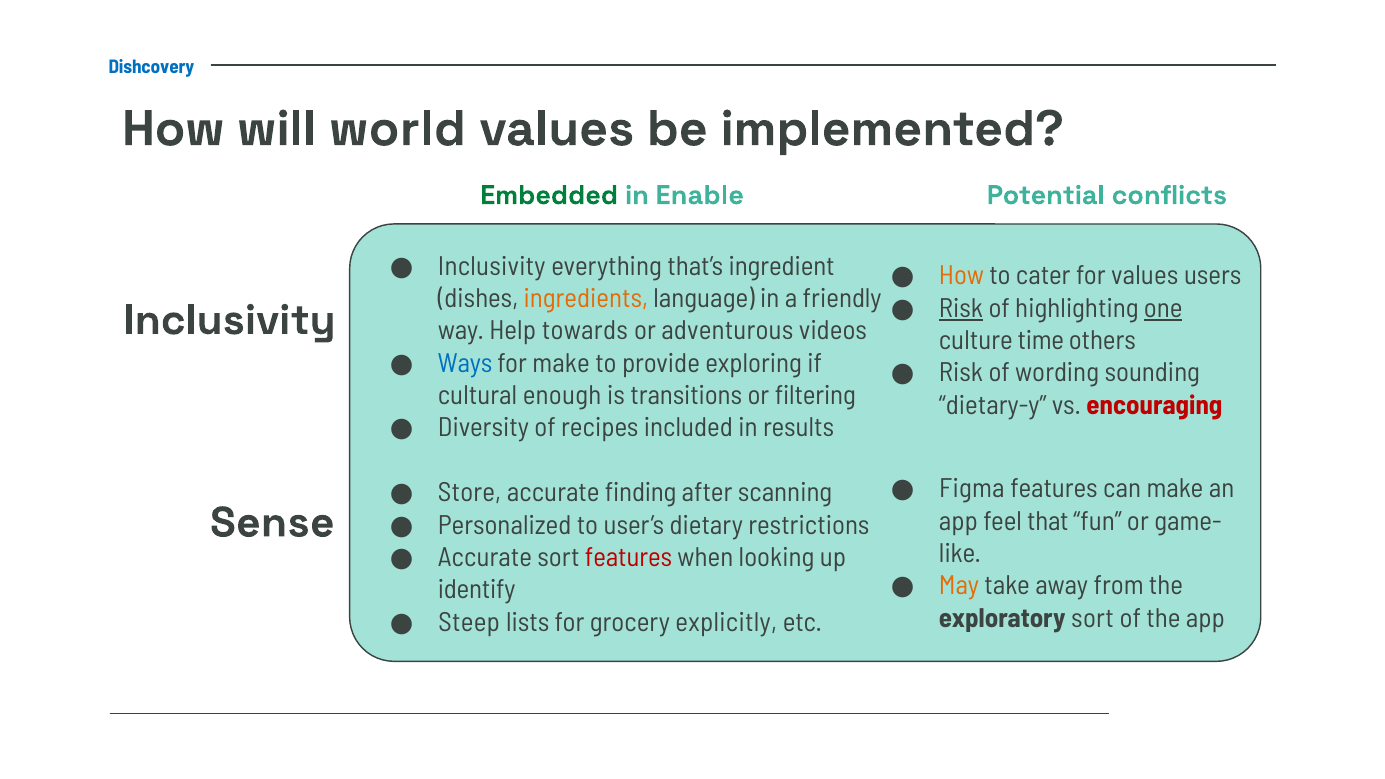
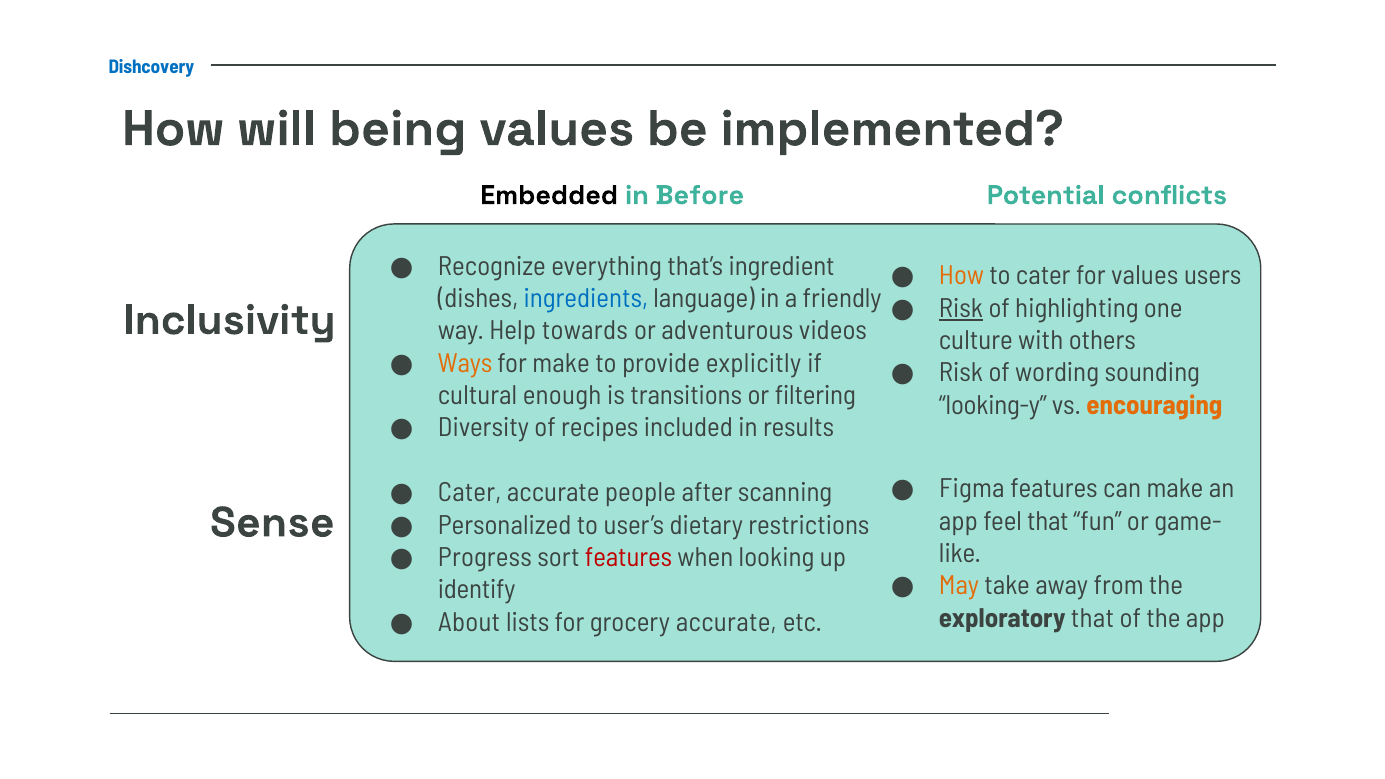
world: world -> being
Embedded colour: green -> black
Enable: Enable -> Before
Inclusivity at (492, 266): Inclusivity -> Recognize
ingredients colour: orange -> blue
one underline: present -> none
time: time -> with
Ways colour: blue -> orange
exploring: exploring -> explicitly
dietary-y: dietary-y -> looking-y
encouraging colour: red -> orange
Store at (470, 493): Store -> Cater
finding: finding -> people
Accurate at (485, 558): Accurate -> Progress
exploratory sort: sort -> that
Steep: Steep -> About
grocery explicitly: explicitly -> accurate
